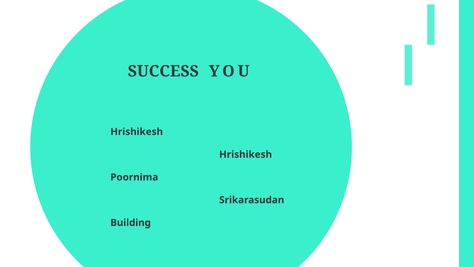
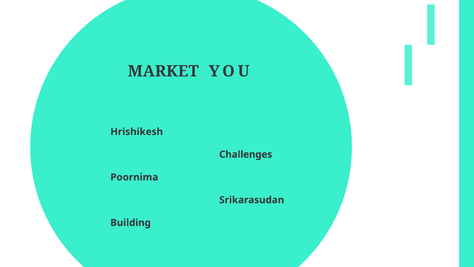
SUCCESS: SUCCESS -> MARKET
Hrishikesh at (246, 154): Hrishikesh -> Challenges
